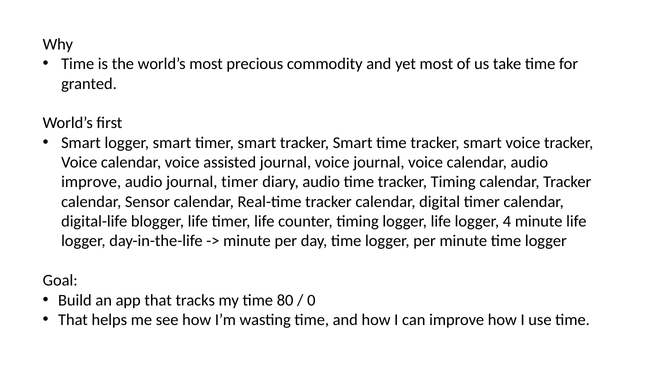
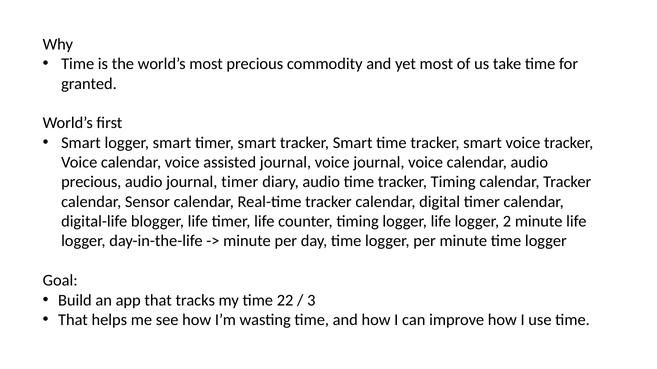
improve at (91, 182): improve -> precious
4: 4 -> 2
80: 80 -> 22
0: 0 -> 3
